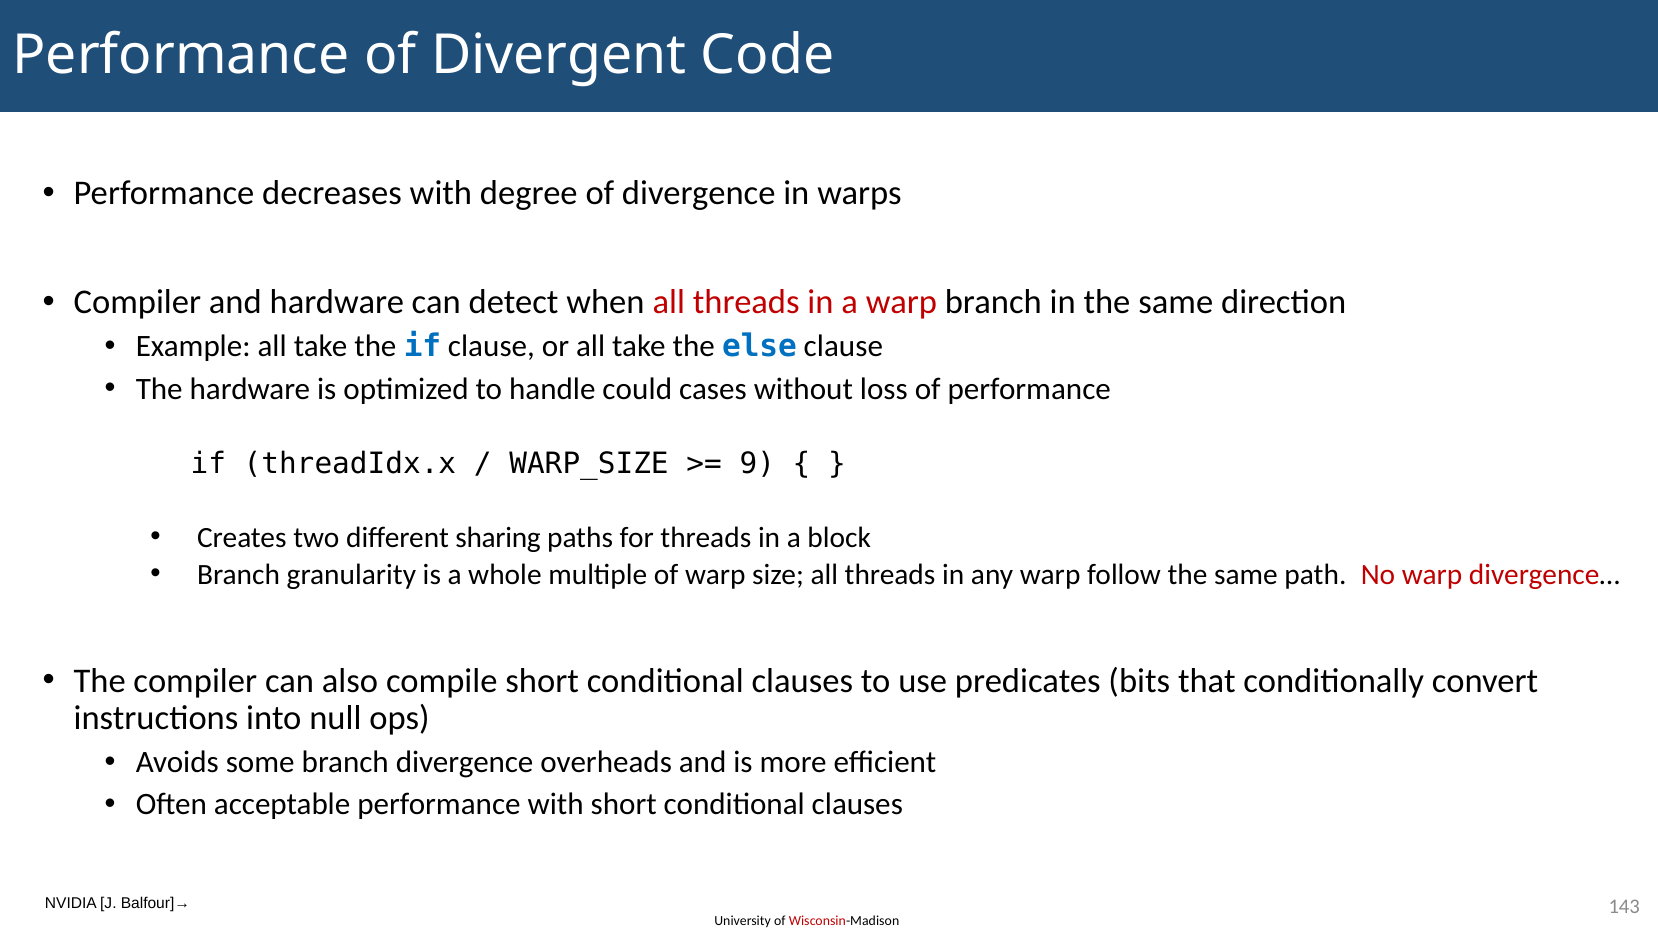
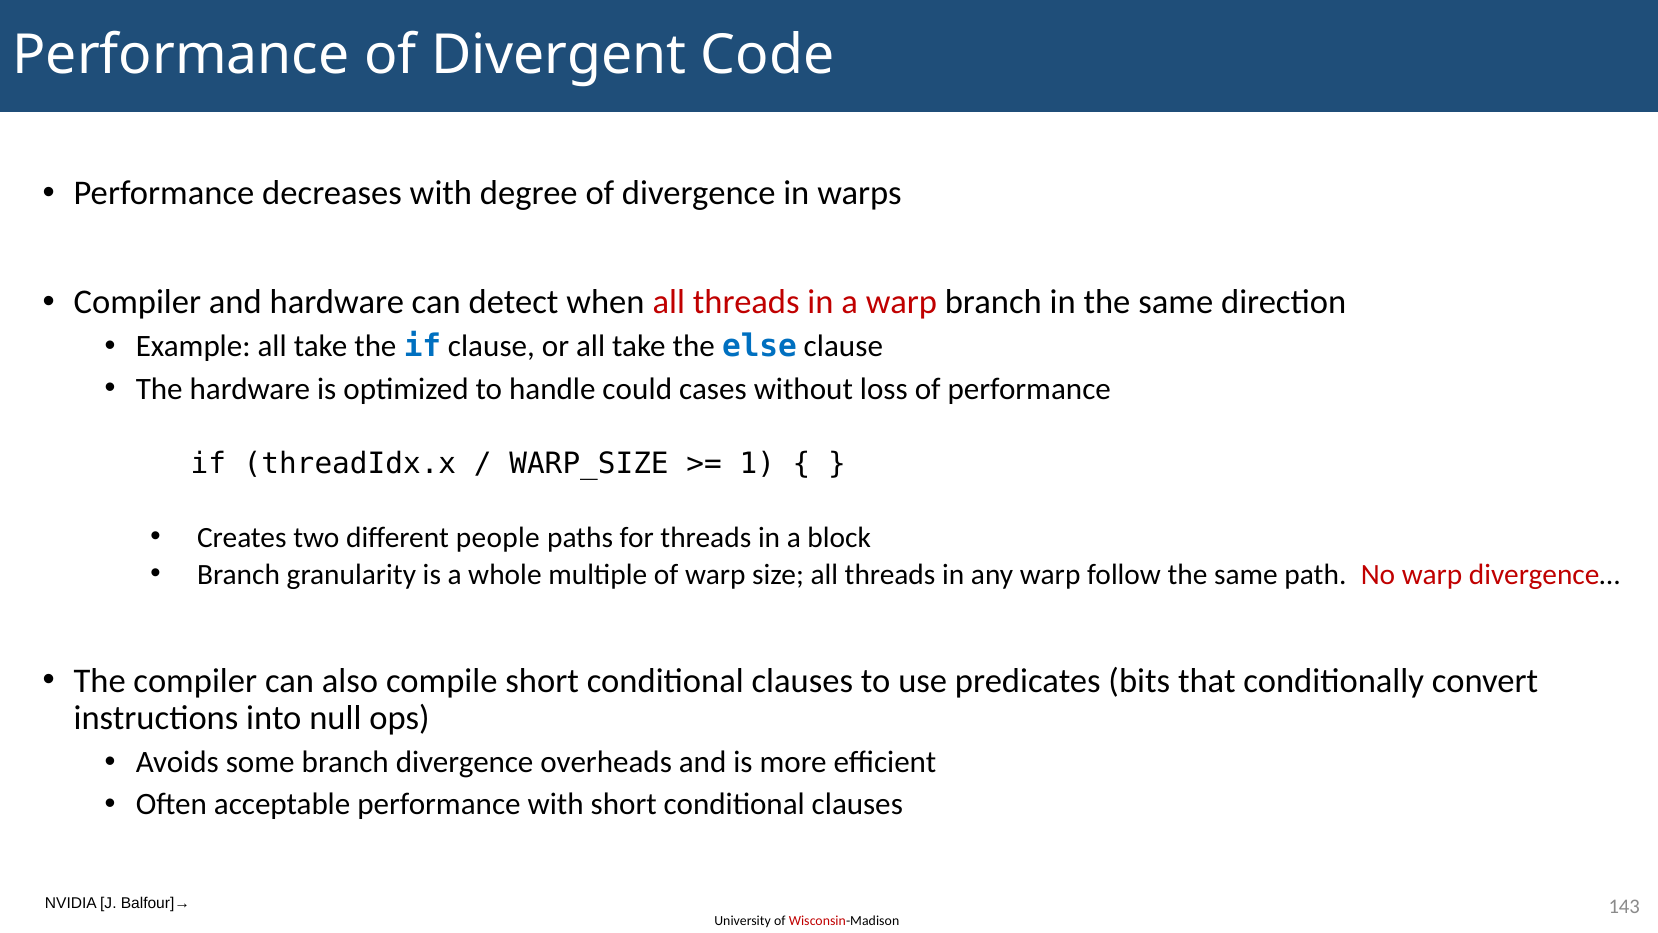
9: 9 -> 1
sharing: sharing -> people
